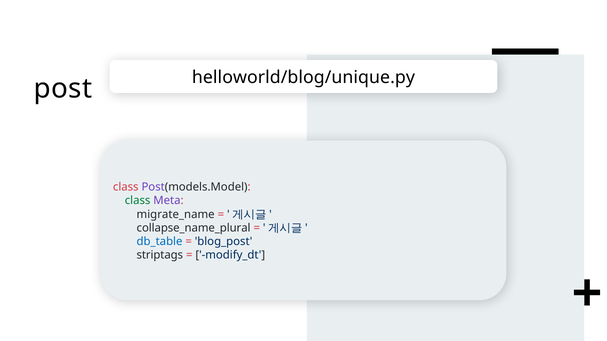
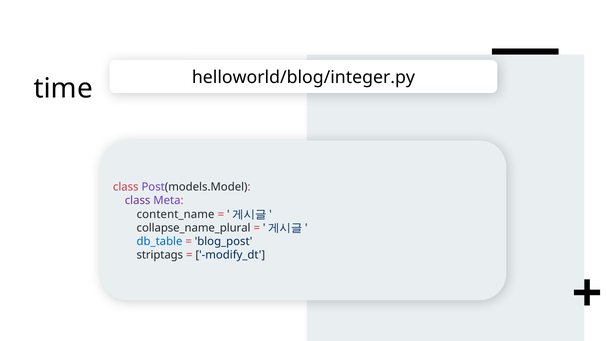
helloworld/blog/unique.py: helloworld/blog/unique.py -> helloworld/blog/integer.py
post: post -> time
class at (138, 201) colour: green -> purple
migrate_name: migrate_name -> content_name
